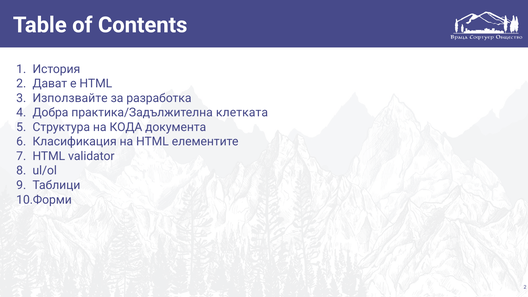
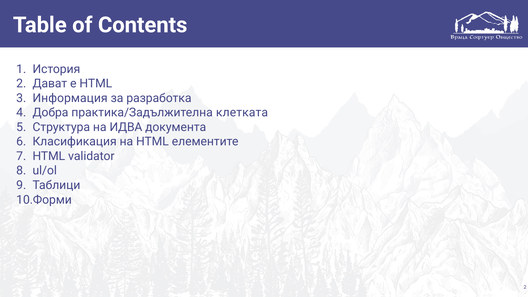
Използвайте: Използвайте -> Информация
КОДА: КОДА -> ИДВА
